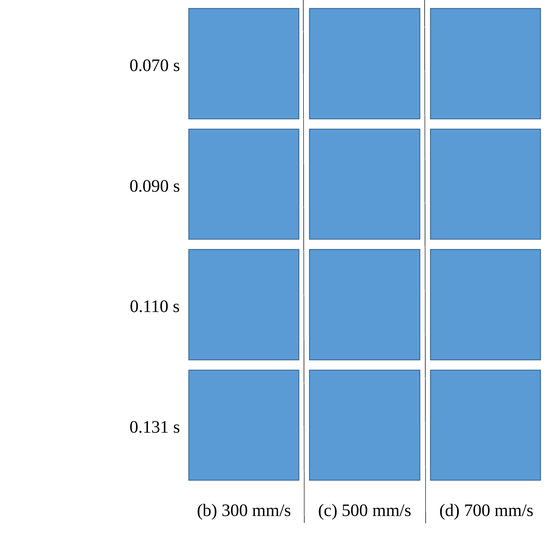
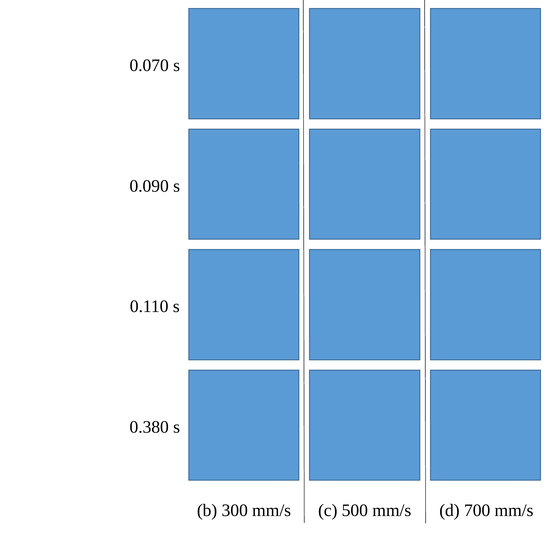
0.131: 0.131 -> 0.380
